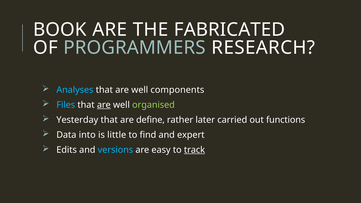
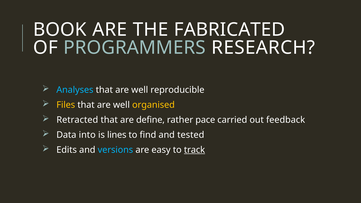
components: components -> reproducible
Files colour: light blue -> yellow
are at (104, 105) underline: present -> none
organised colour: light green -> yellow
Yesterday: Yesterday -> Retracted
later: later -> pace
functions: functions -> feedback
little: little -> lines
expert: expert -> tested
